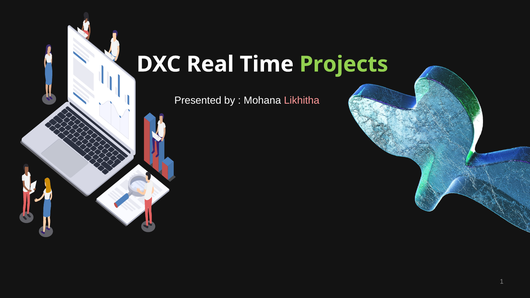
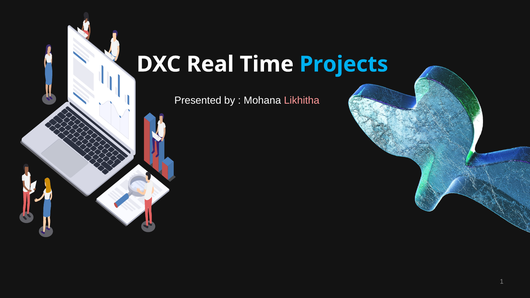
Projects colour: light green -> light blue
